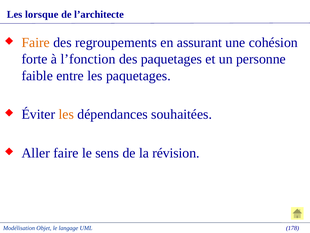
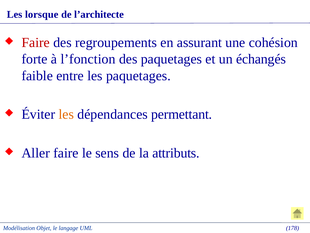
Faire at (36, 42) colour: orange -> red
personne: personne -> échangés
souhaitées: souhaitées -> permettant
révision: révision -> attributs
